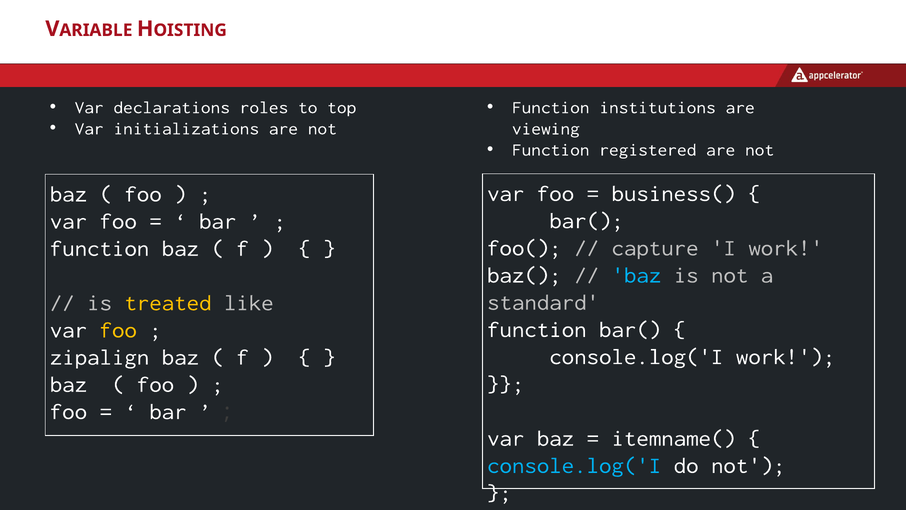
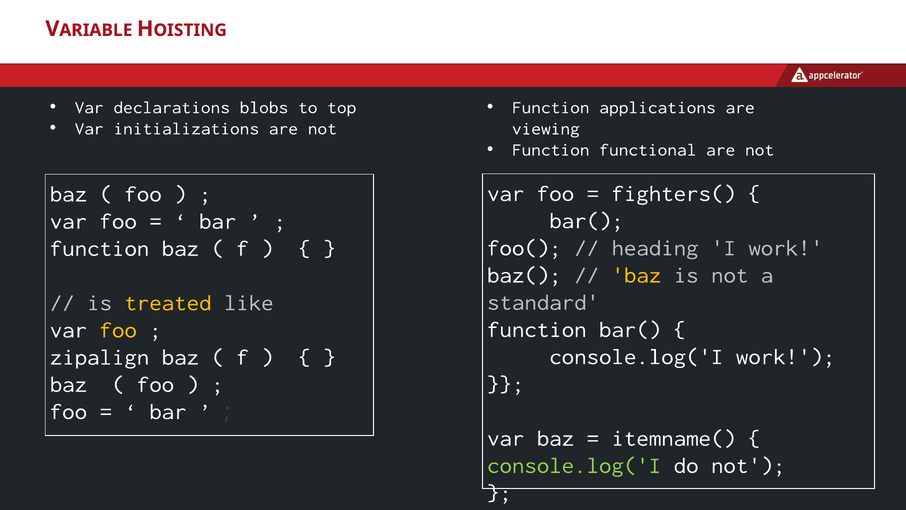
roles: roles -> blobs
institutions: institutions -> applications
registered: registered -> functional
business(: business( -> fighters(
capture: capture -> heading
baz at (636, 275) colour: light blue -> yellow
console.log('I at (574, 465) colour: light blue -> light green
